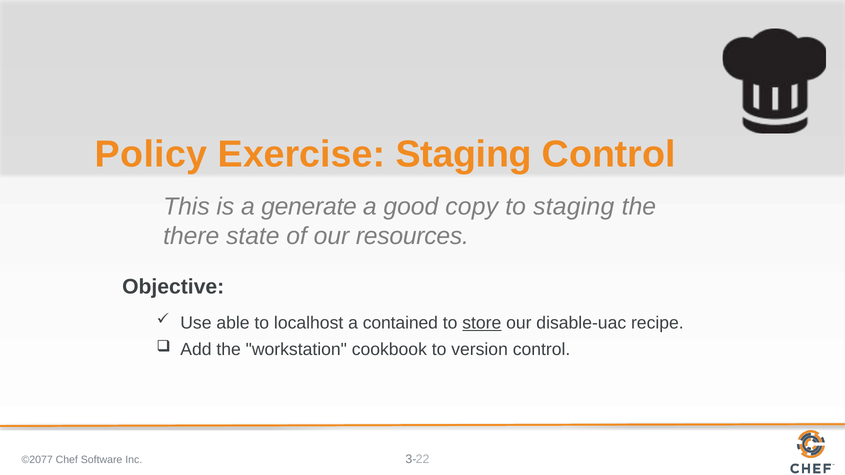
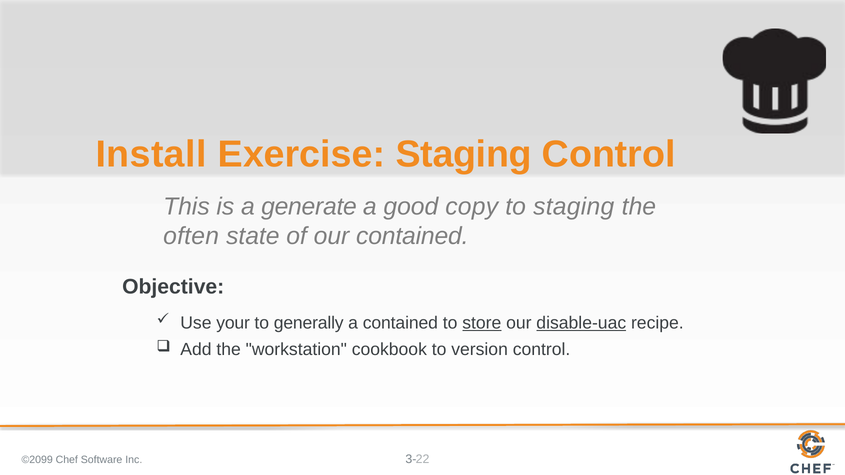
Policy: Policy -> Install
there: there -> often
our resources: resources -> contained
able: able -> your
localhost: localhost -> generally
disable-uac underline: none -> present
©2077: ©2077 -> ©2099
